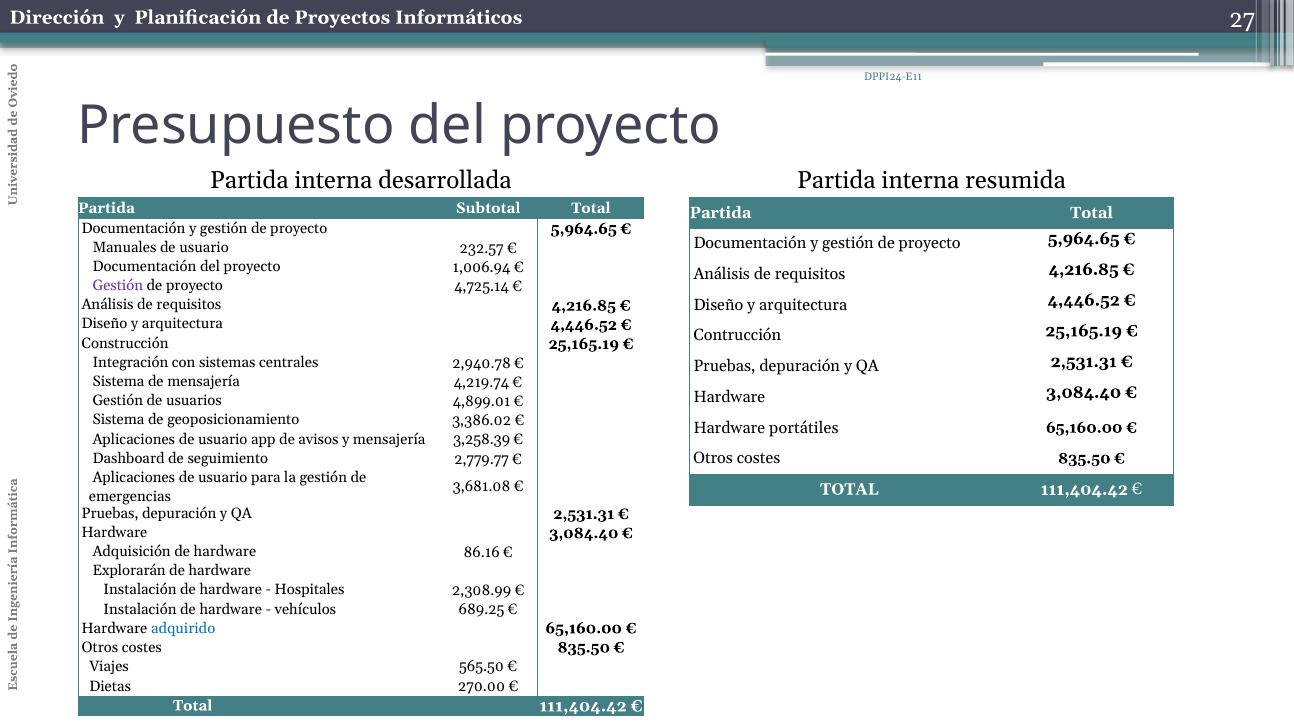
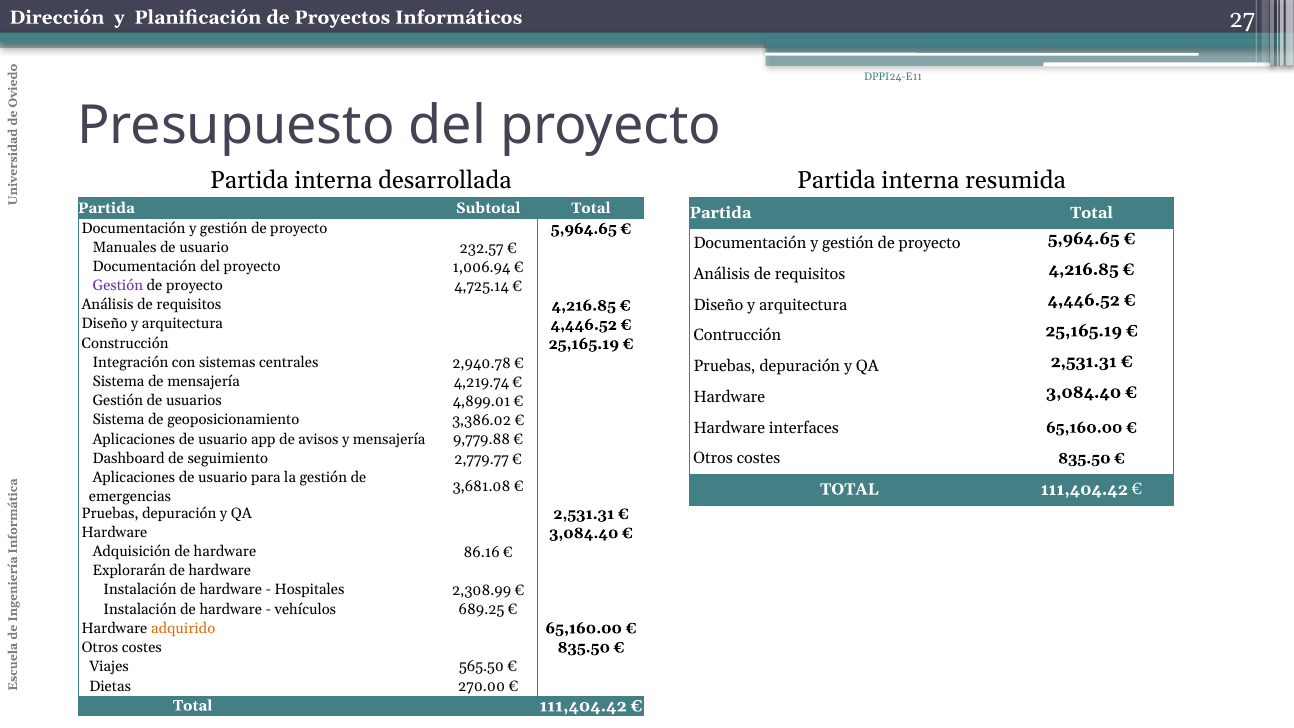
portátiles: portátiles -> interfaces
3,258.39: 3,258.39 -> 9,779.88
adquirido colour: blue -> orange
